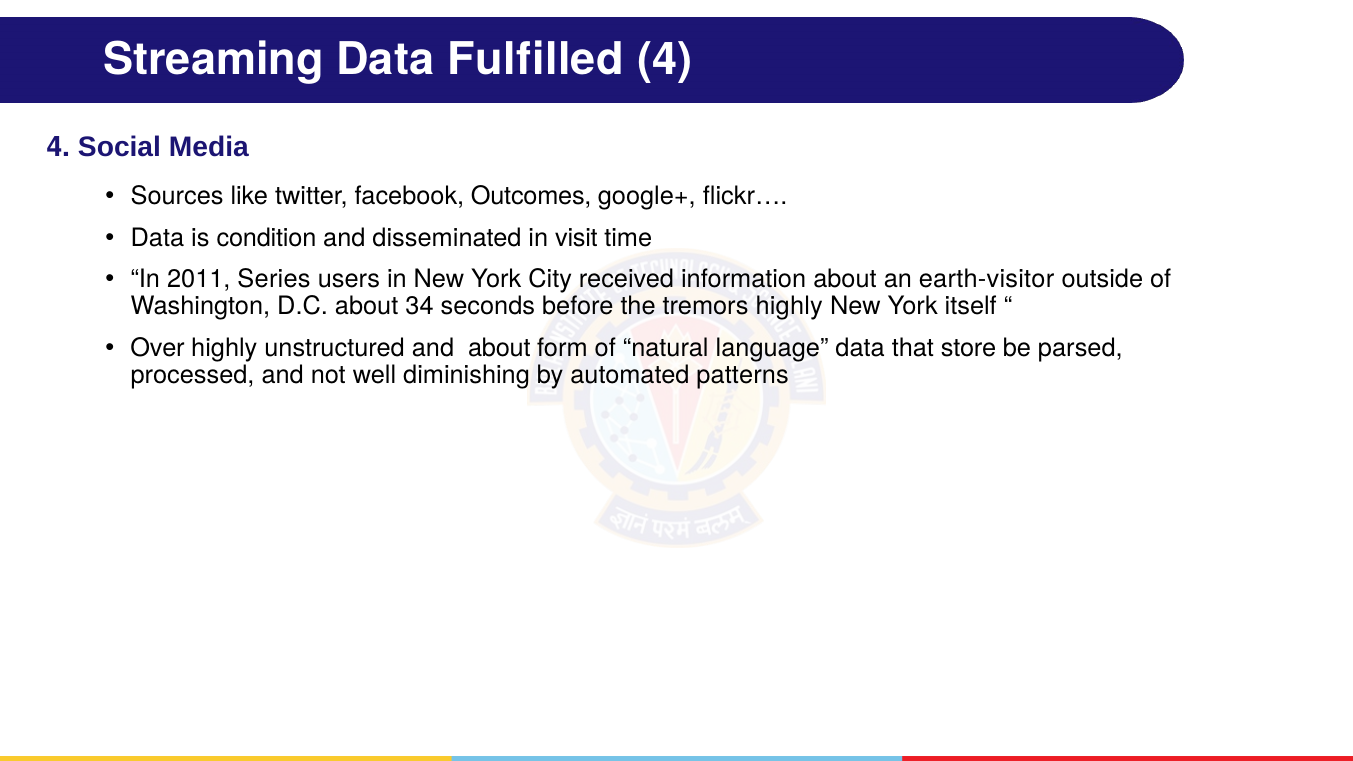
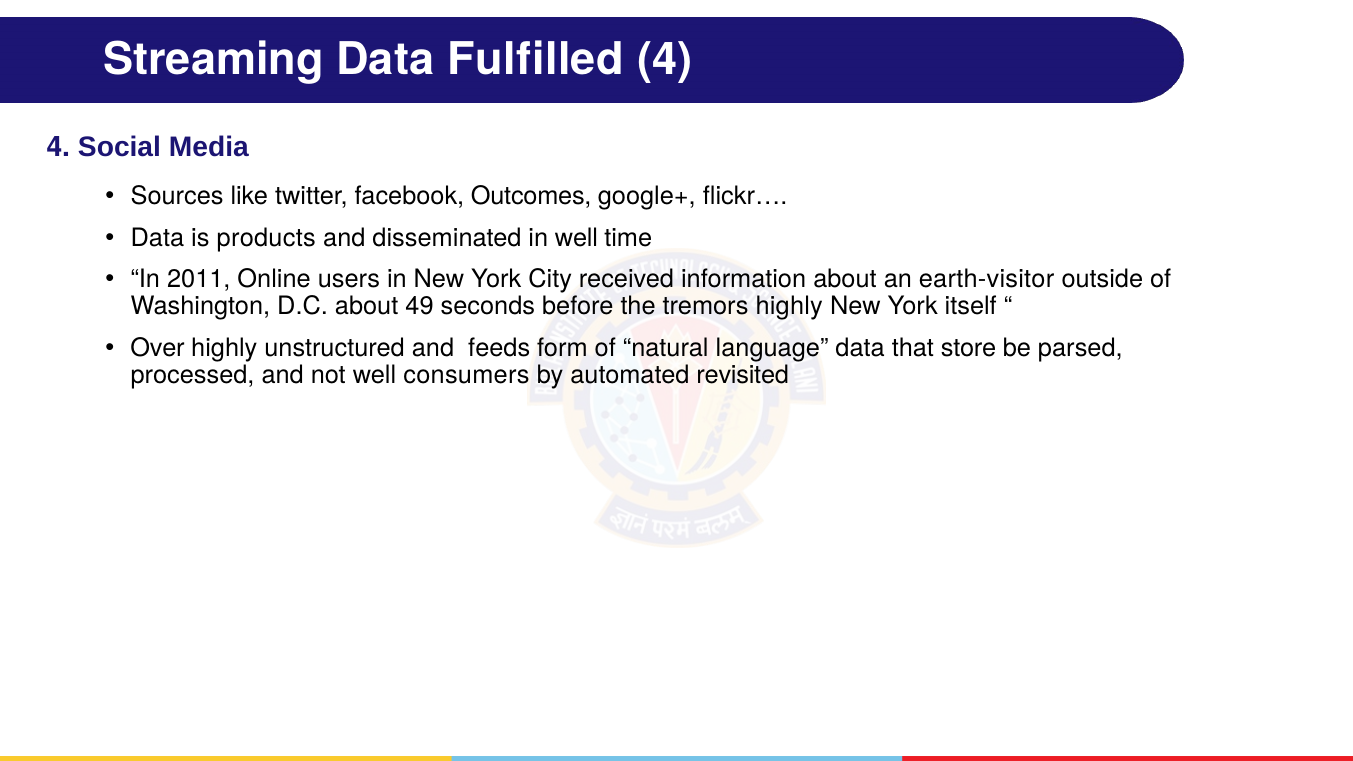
condition: condition -> products
in visit: visit -> well
Series: Series -> Online
34: 34 -> 49
and about: about -> feeds
diminishing: diminishing -> consumers
patterns: patterns -> revisited
